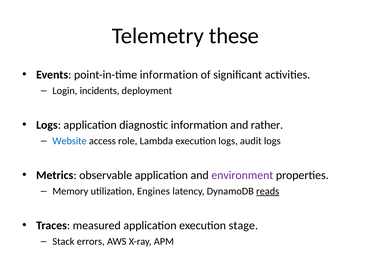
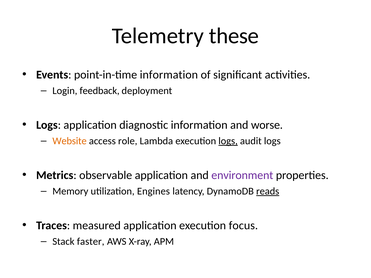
incidents: incidents -> feedback
rather: rather -> worse
Website colour: blue -> orange
logs at (228, 141) underline: none -> present
stage: stage -> focus
errors: errors -> faster
